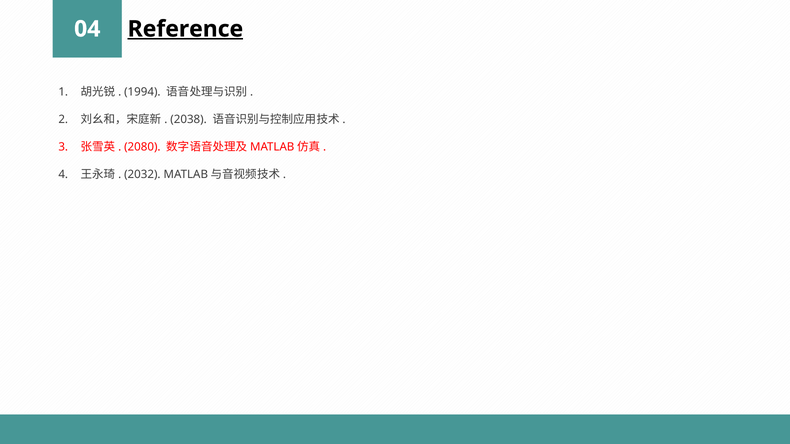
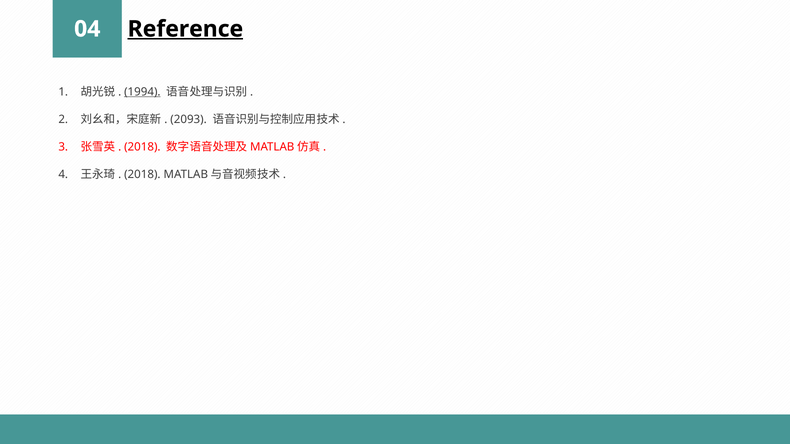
1994 underline: none -> present
2038: 2038 -> 2093
2080 at (142, 147): 2080 -> 2018
2032 at (142, 175): 2032 -> 2018
